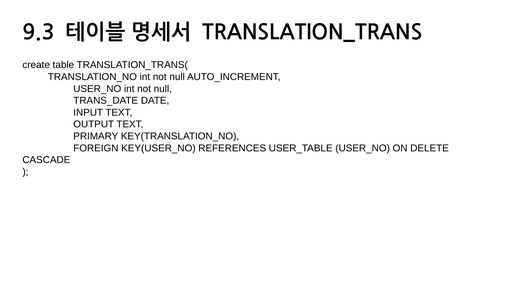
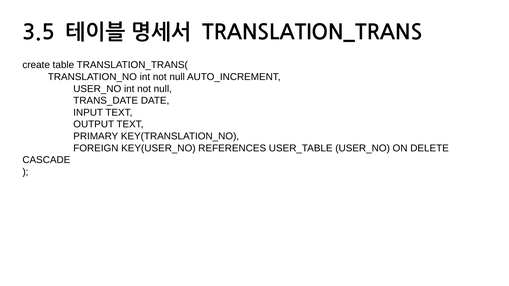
9.3: 9.3 -> 3.5
